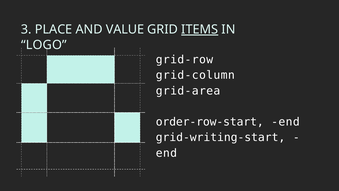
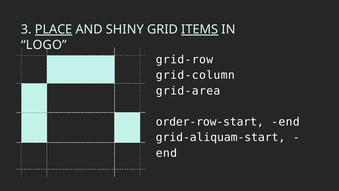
PLACE underline: none -> present
VALUE: VALUE -> SHINY
grid-writing-start: grid-writing-start -> grid-aliquam-start
